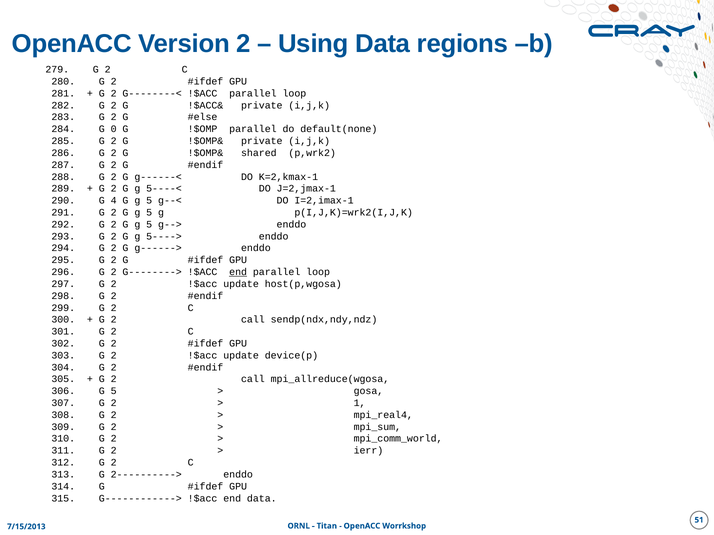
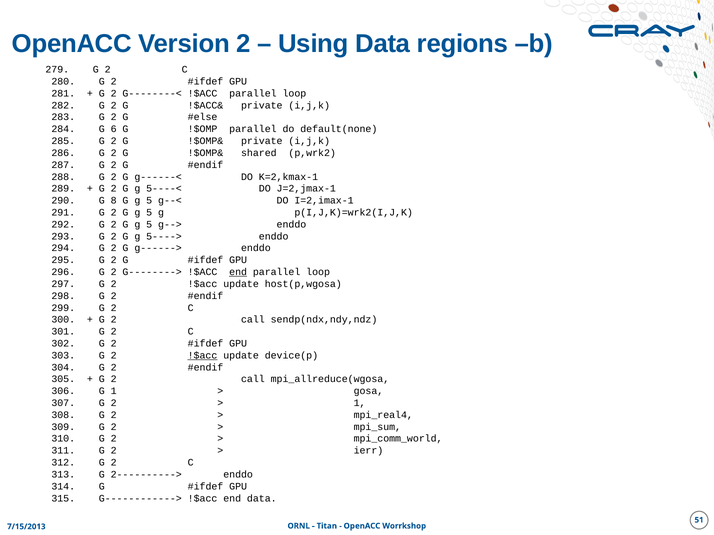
0: 0 -> 6
4: 4 -> 8
!$acc at (203, 356) underline: none -> present
306 G 5: 5 -> 1
